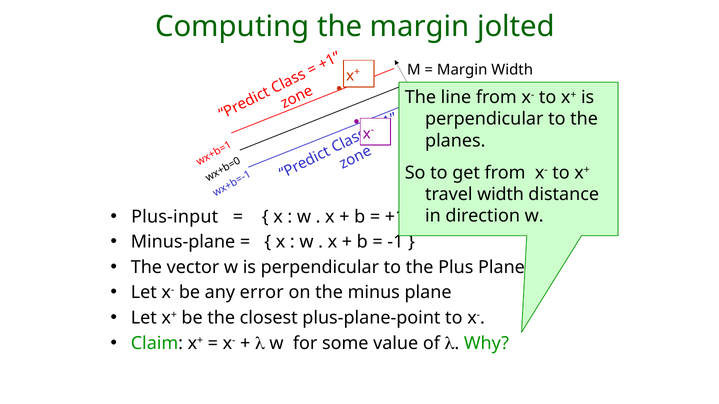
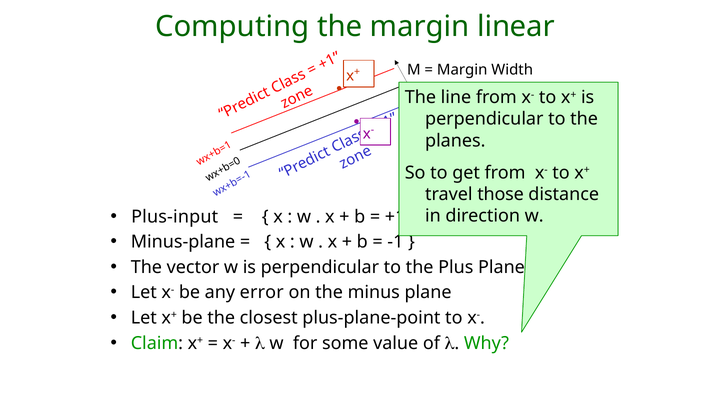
jolted: jolted -> linear
travel width: width -> those
